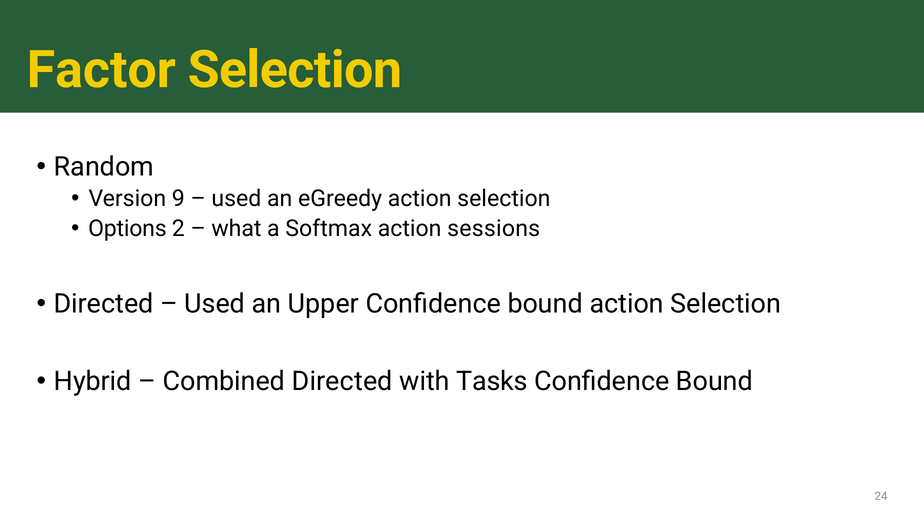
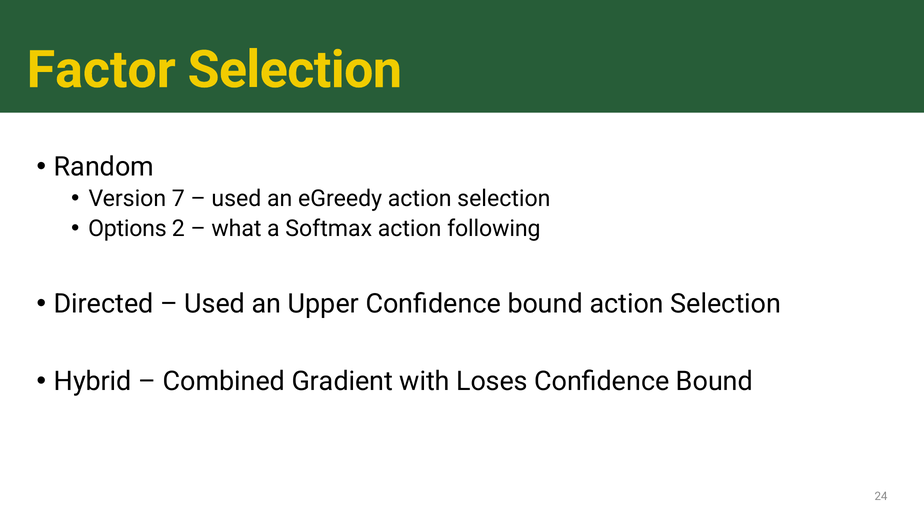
9: 9 -> 7
sessions: sessions -> following
Combined Directed: Directed -> Gradient
Tasks: Tasks -> Loses
